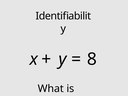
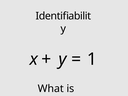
8: 8 -> 1
